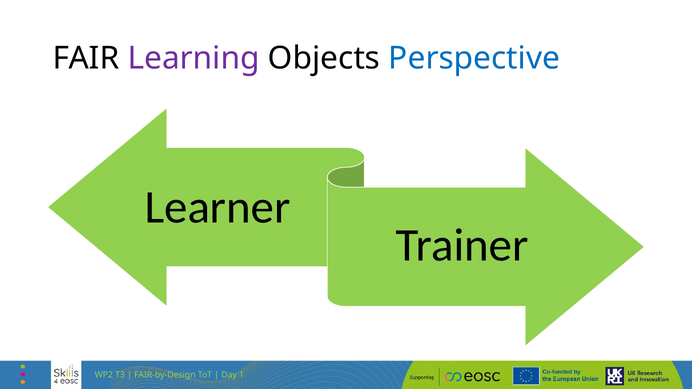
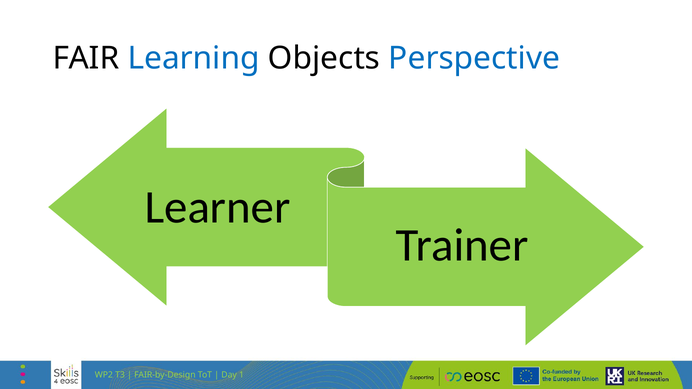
Learning colour: purple -> blue
